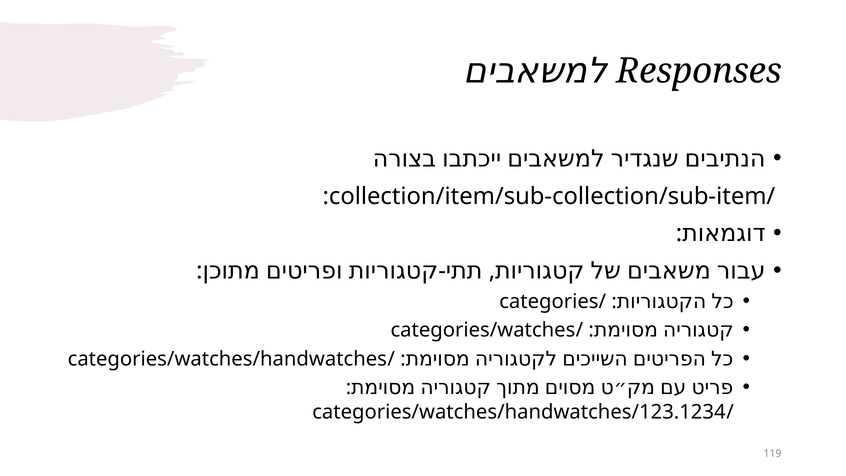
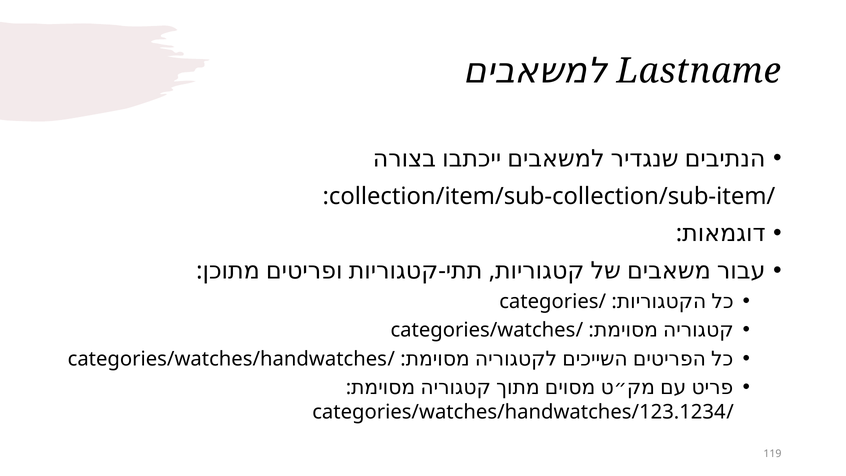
Responses: Responses -> Lastname
